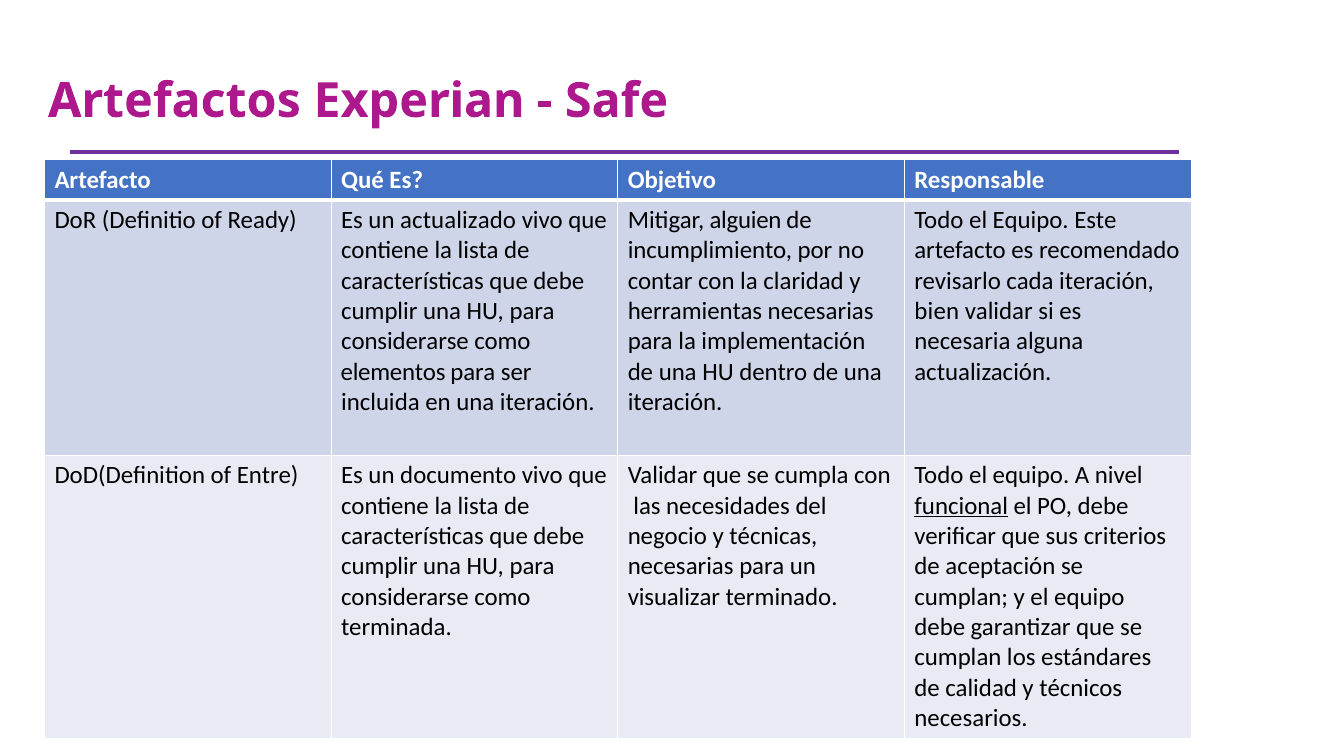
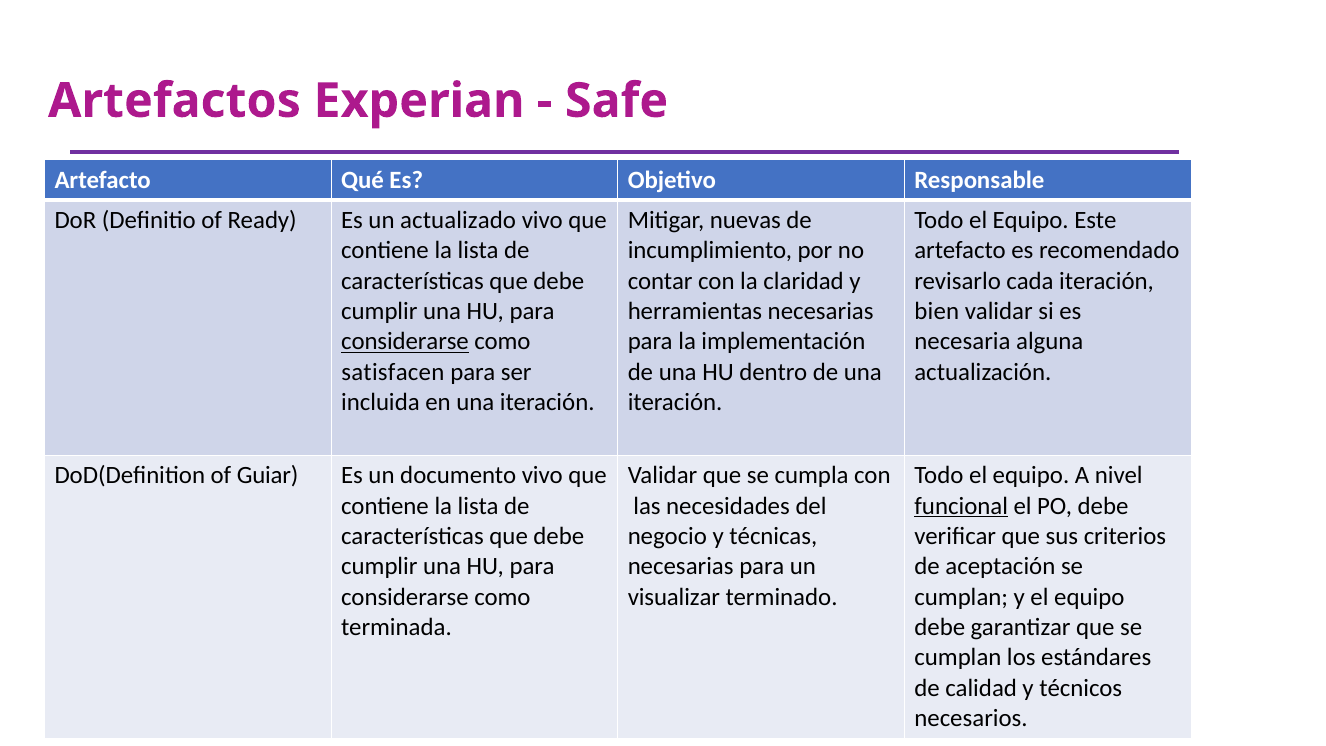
alguien: alguien -> nuevas
considerarse at (405, 342) underline: none -> present
elementos: elementos -> satisfacen
Entre: Entre -> Guiar
